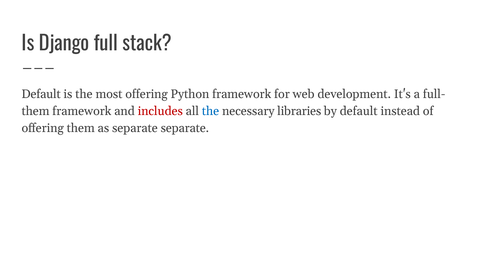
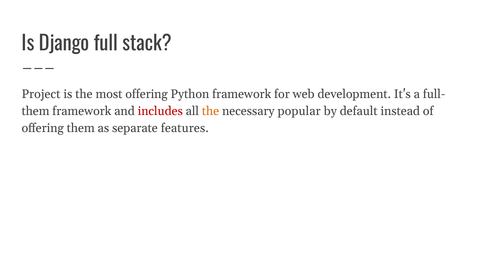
Default at (41, 94): Default -> Project
the at (211, 111) colour: blue -> orange
libraries: libraries -> popular
separate separate: separate -> features
